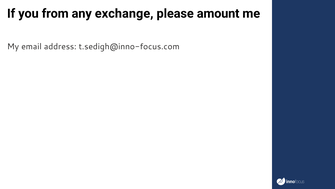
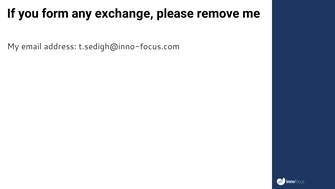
from: from -> form
amount: amount -> remove
